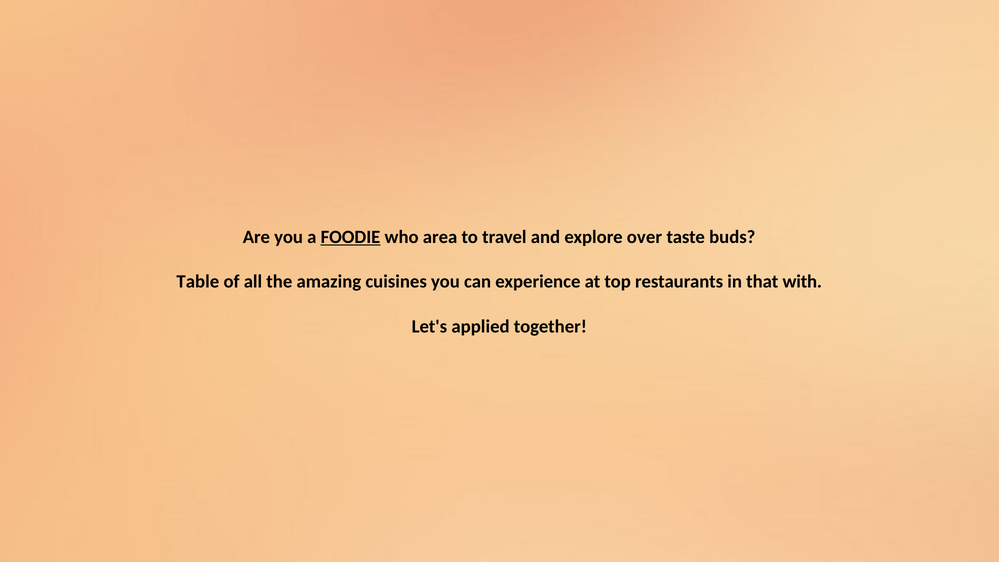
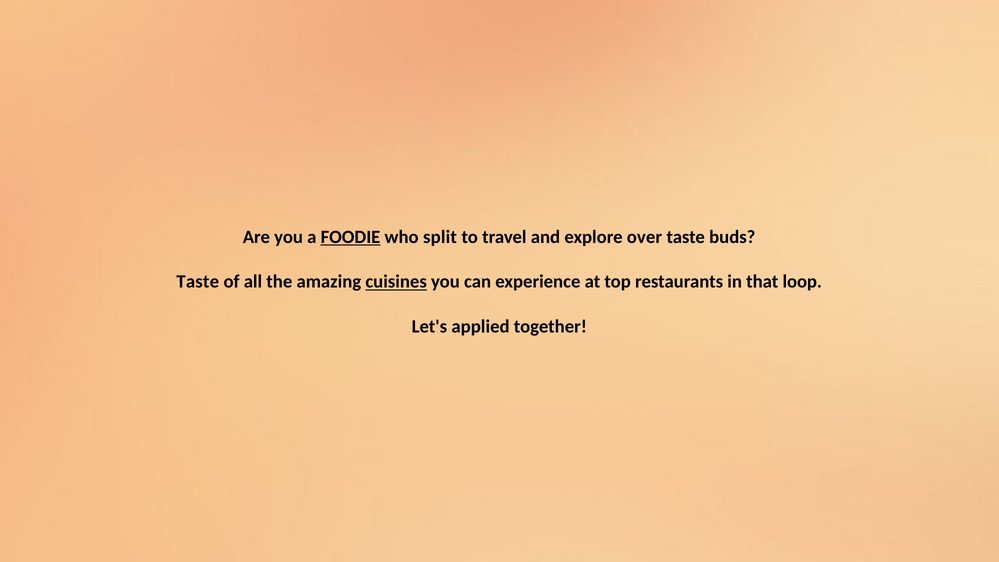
area: area -> split
Table at (198, 282): Table -> Taste
cuisines underline: none -> present
with: with -> loop
